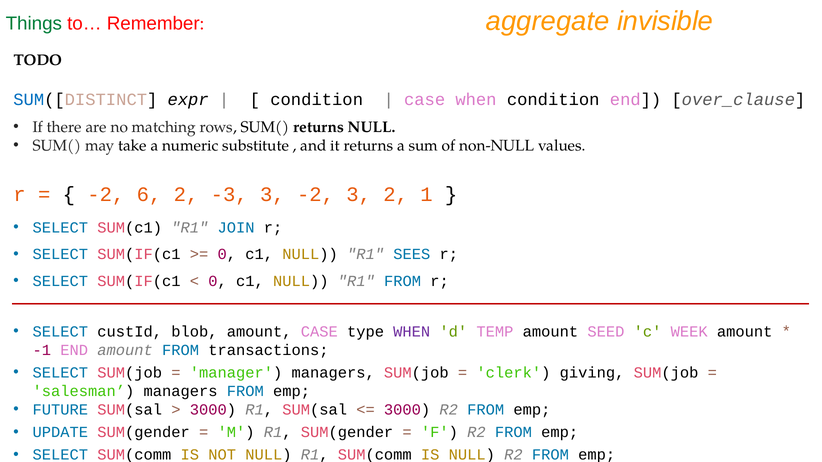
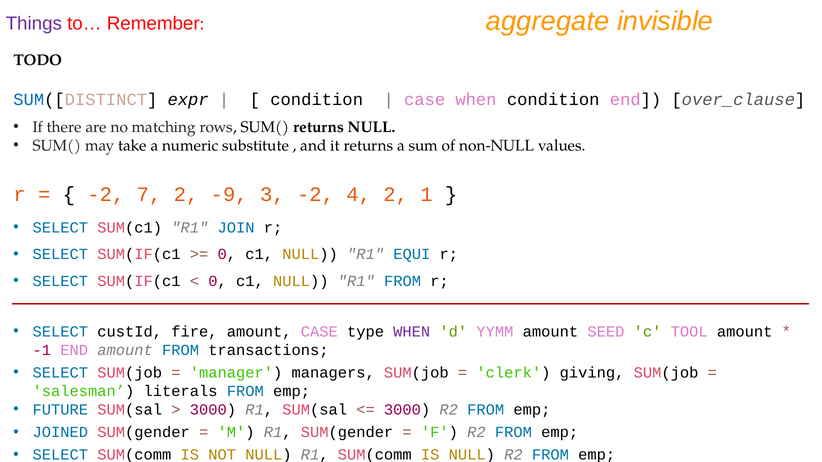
Things colour: green -> purple
6: 6 -> 7
-3: -3 -> -9
-2 3: 3 -> 4
SEES: SEES -> EQUI
blob: blob -> fire
TEMP: TEMP -> YYMM
WEEK: WEEK -> TOOL
salesman managers: managers -> literals
UPDATE: UPDATE -> JOINED
